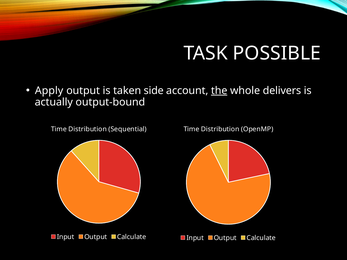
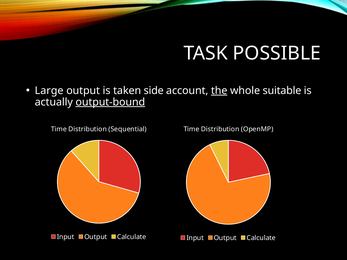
Apply: Apply -> Large
delivers: delivers -> suitable
output-bound underline: none -> present
